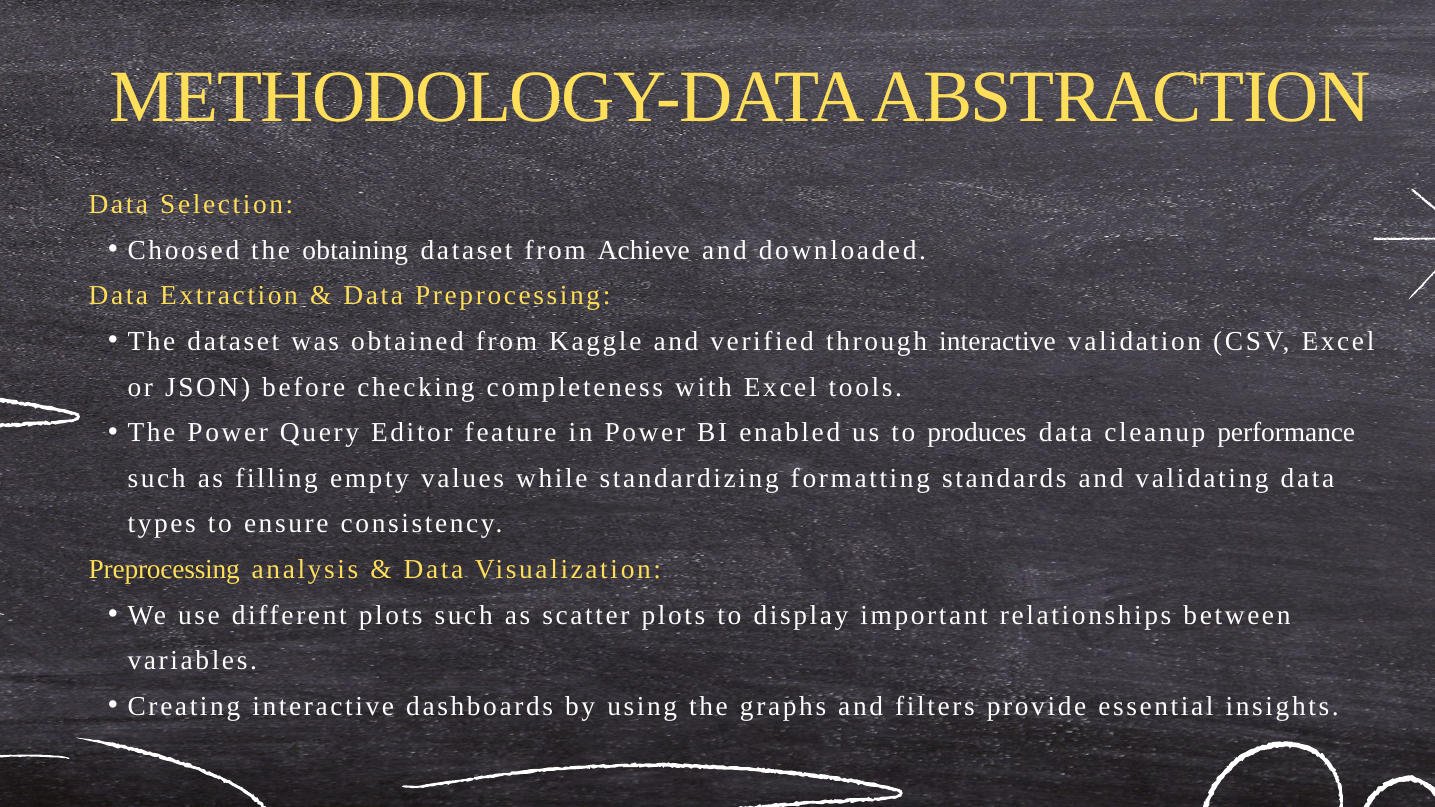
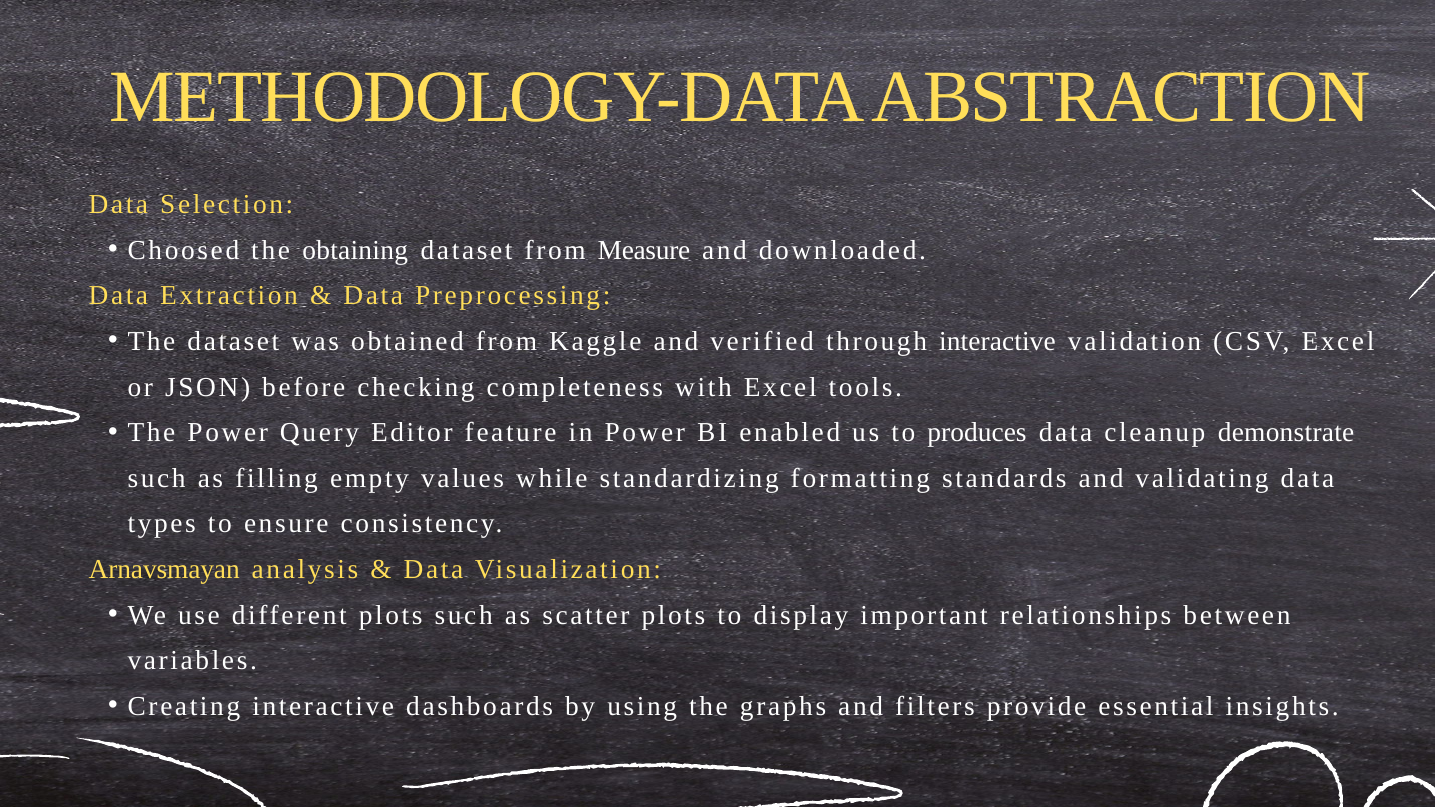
Achieve: Achieve -> Measure
performance: performance -> demonstrate
Preprocessing at (164, 570): Preprocessing -> Arnavsmayan
